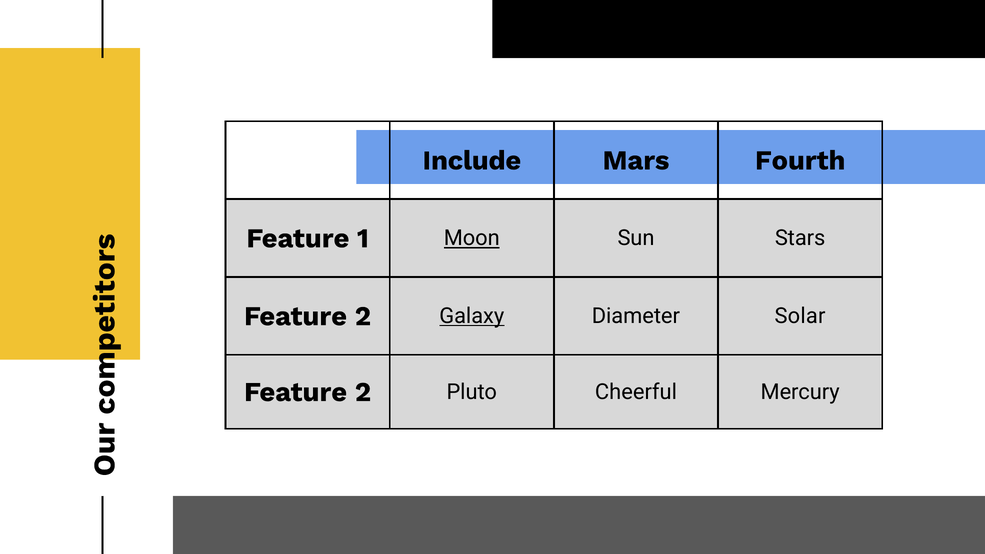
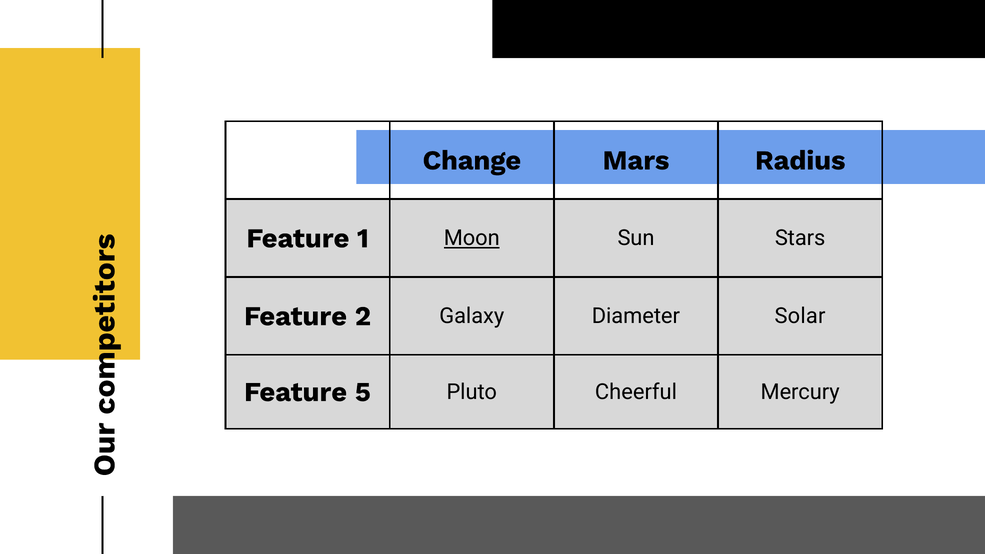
Include: Include -> Change
Fourth: Fourth -> Radius
Galaxy underline: present -> none
2 at (363, 392): 2 -> 5
